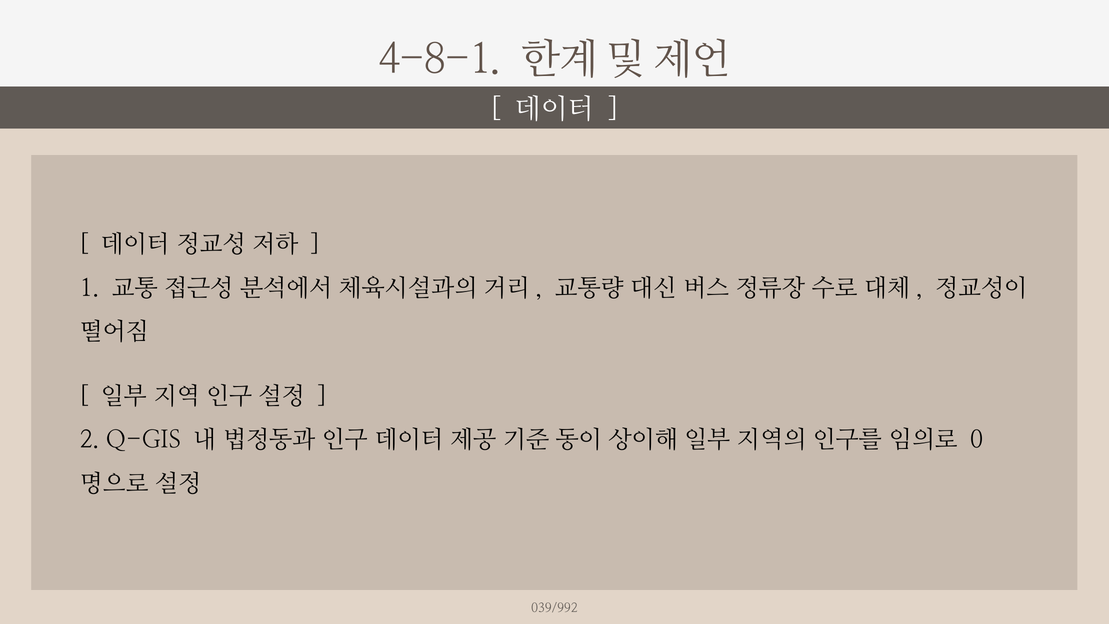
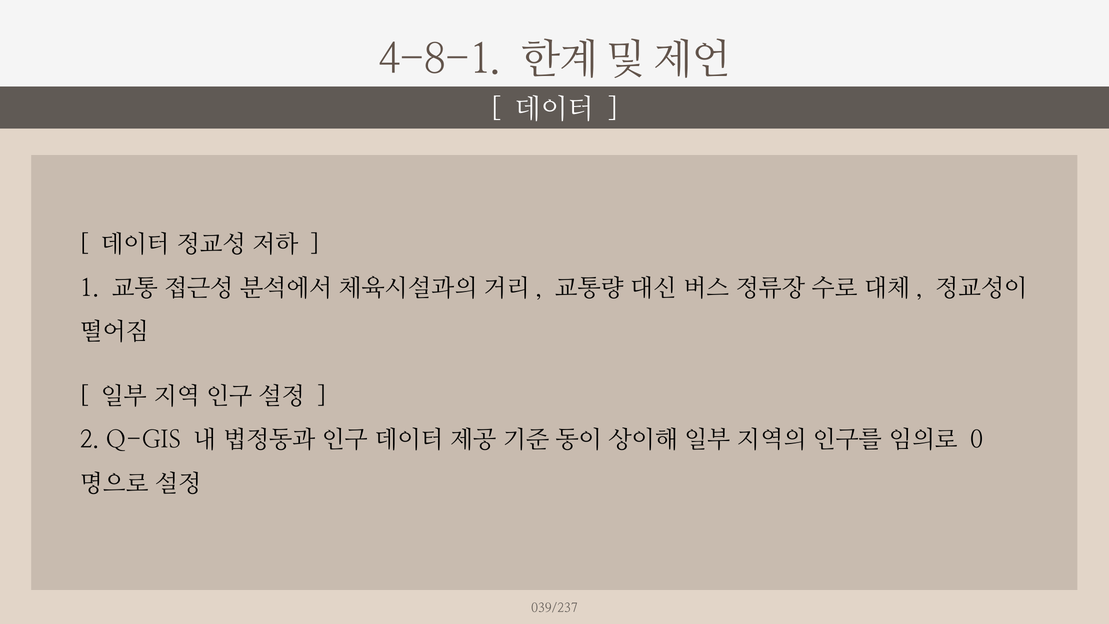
039/992: 039/992 -> 039/237
